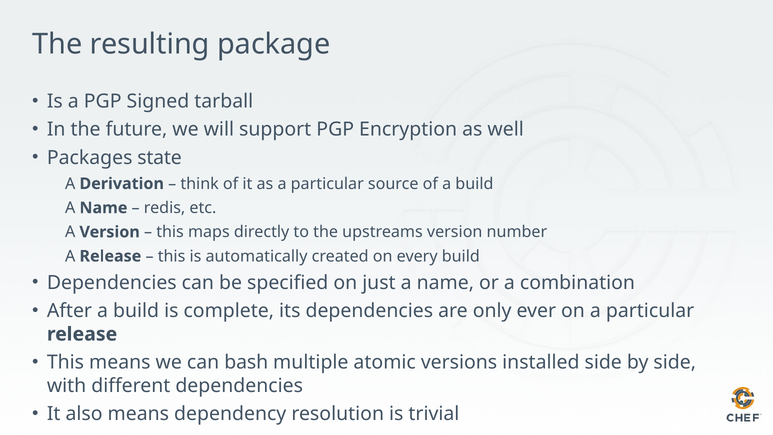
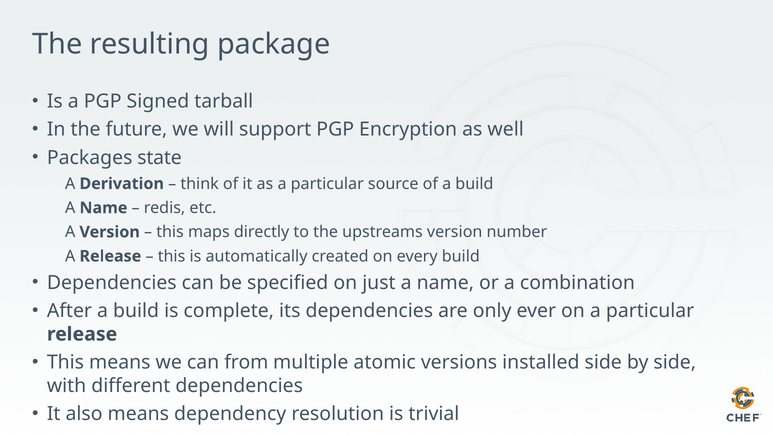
bash: bash -> from
